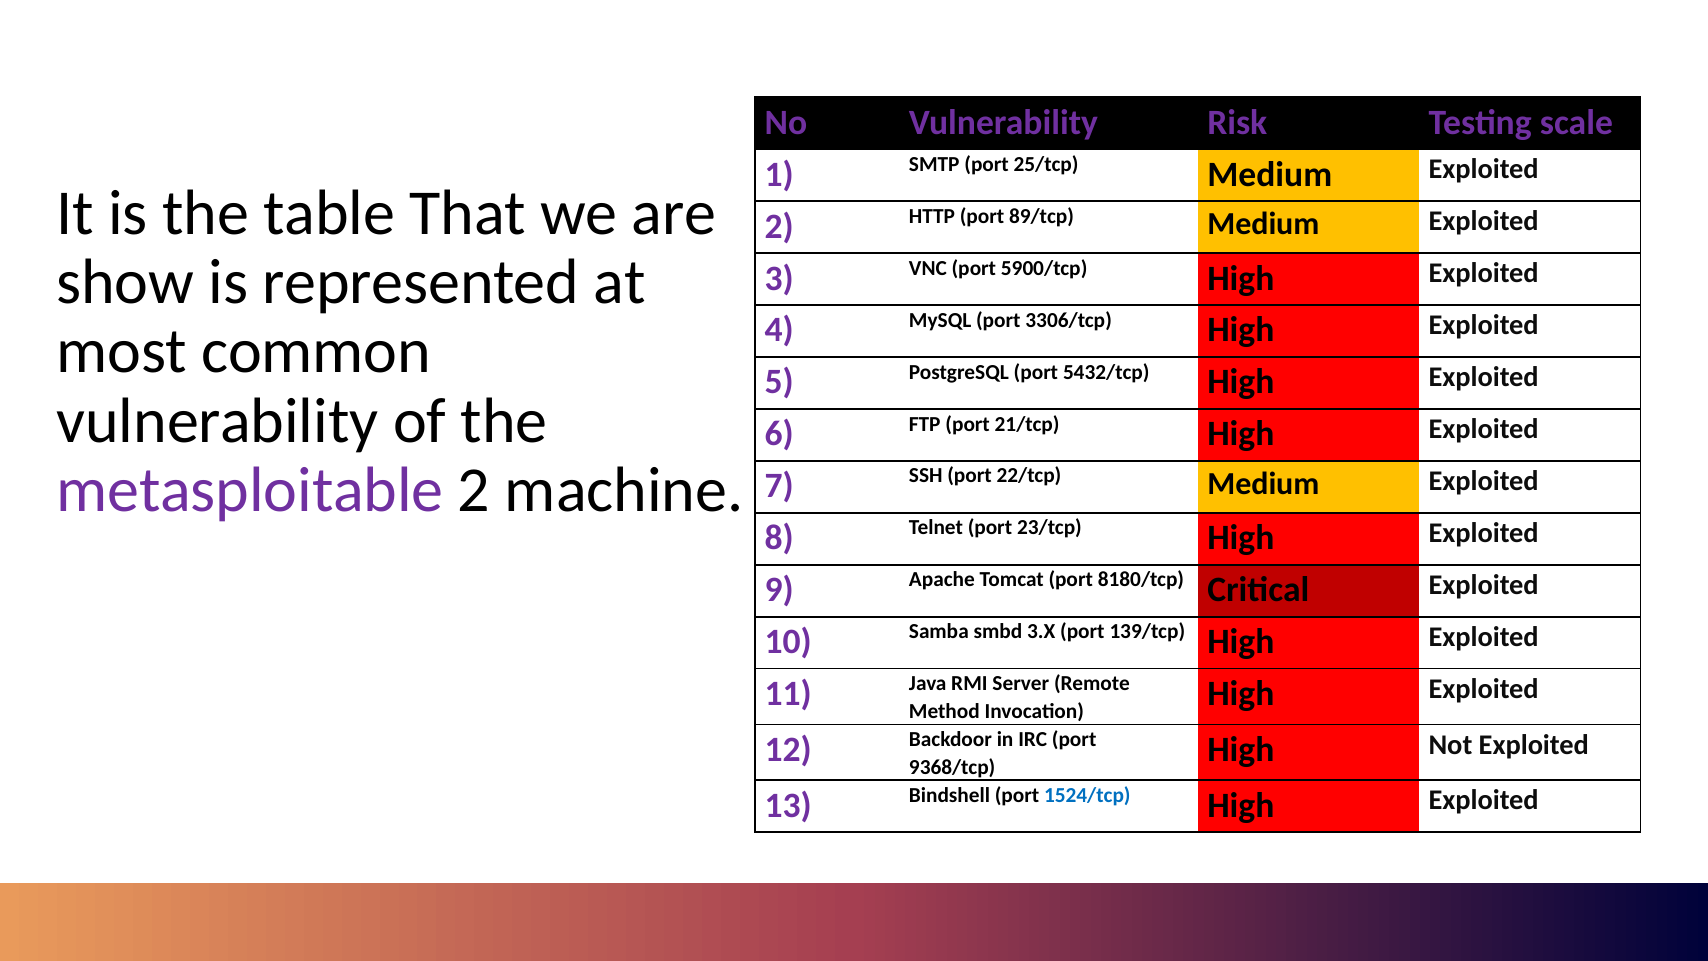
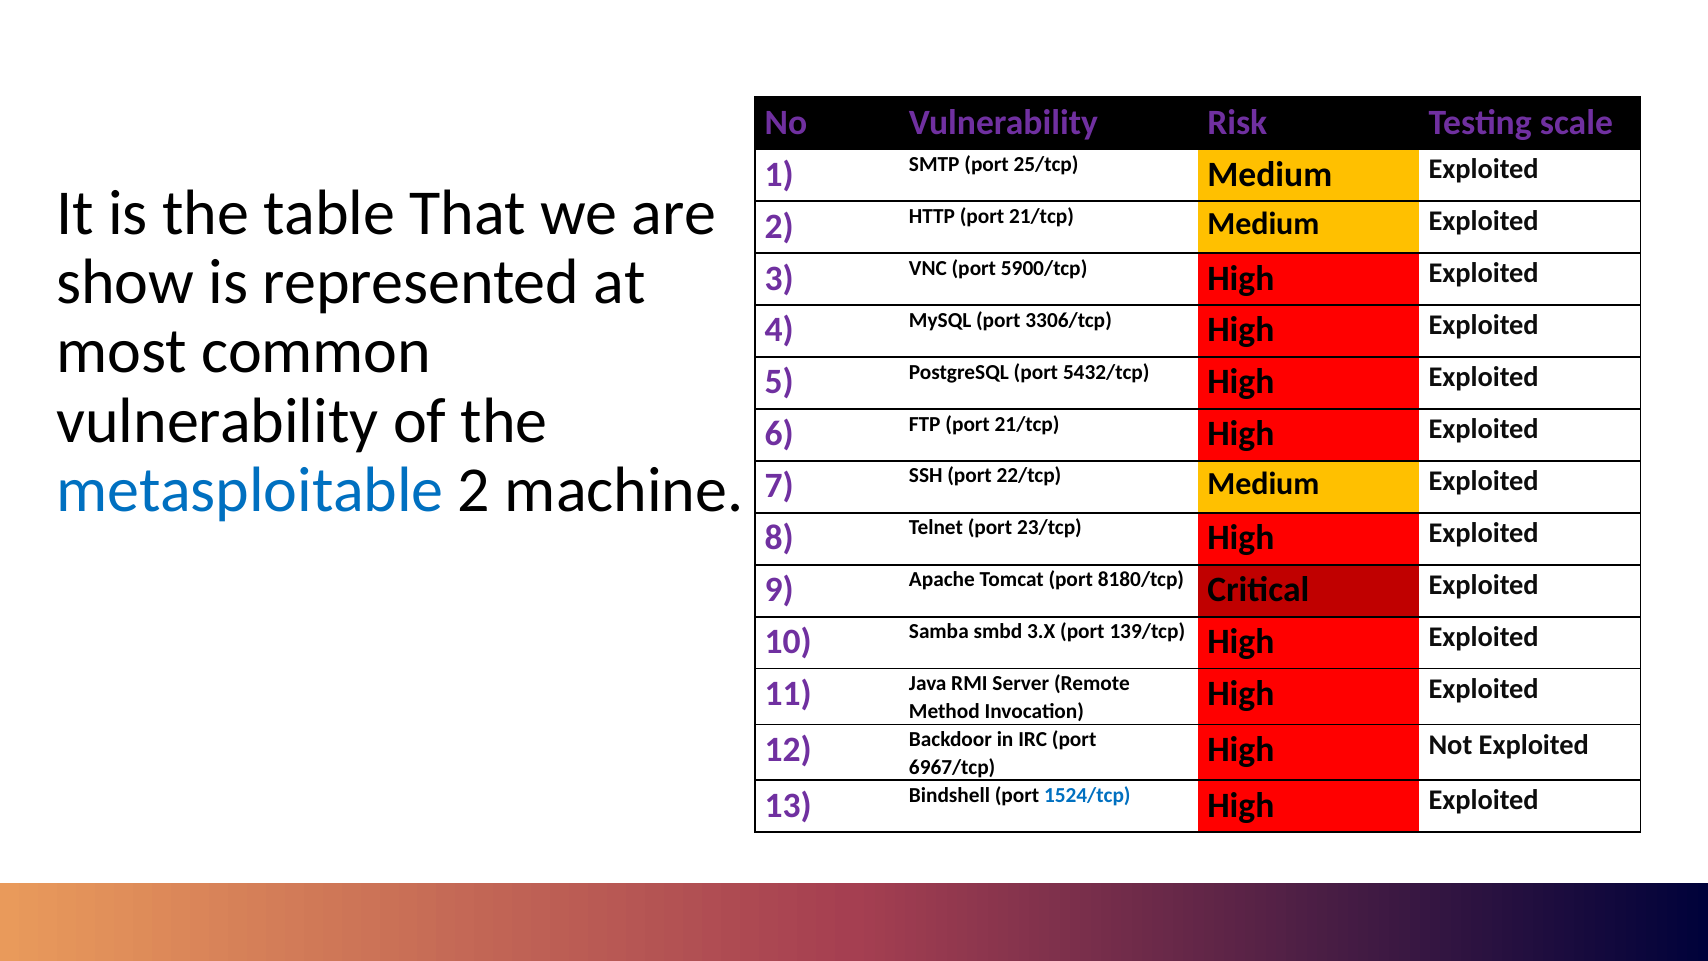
HTTP port 89/tcp: 89/tcp -> 21/tcp
metasploitable colour: purple -> blue
9368/tcp: 9368/tcp -> 6967/tcp
